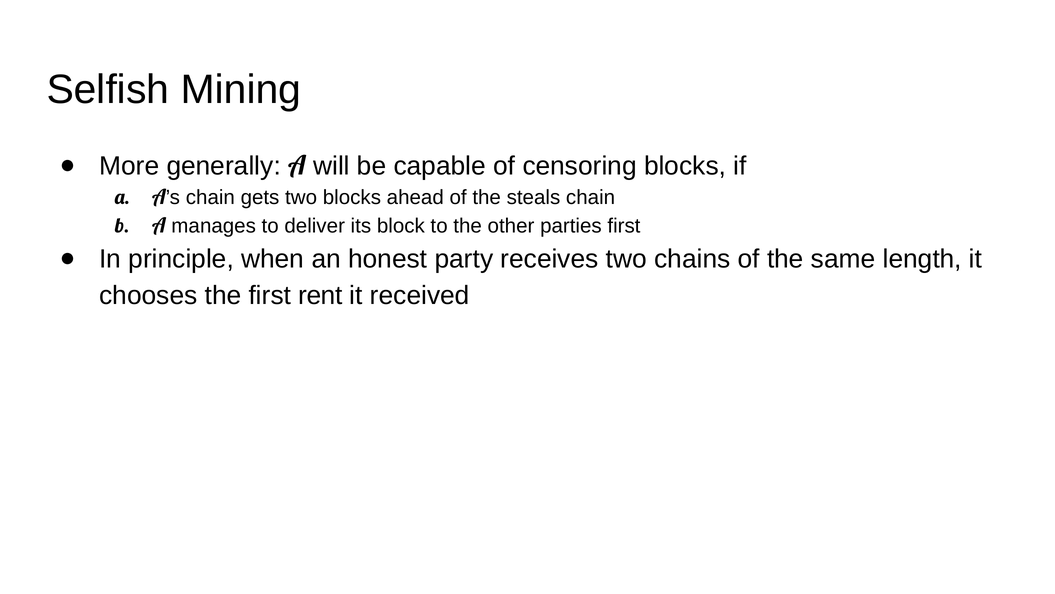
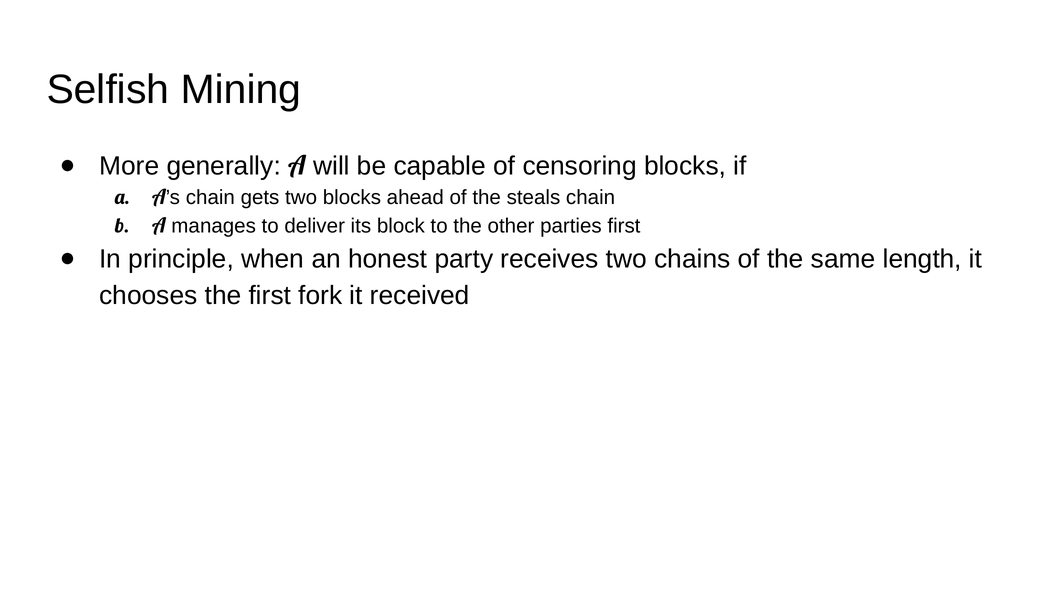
rent: rent -> fork
